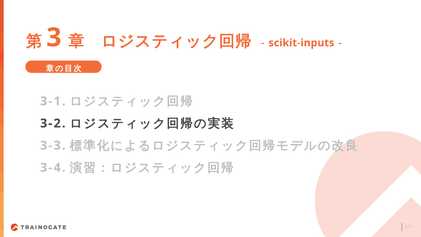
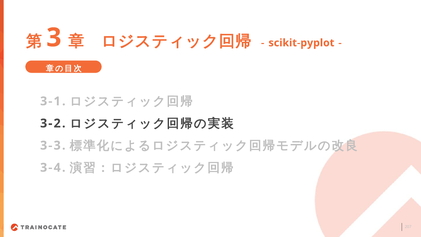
scikit-inputs: scikit-inputs -> scikit-pyplot
